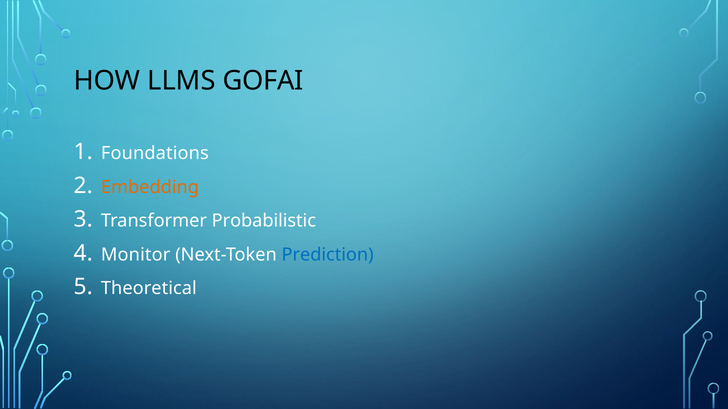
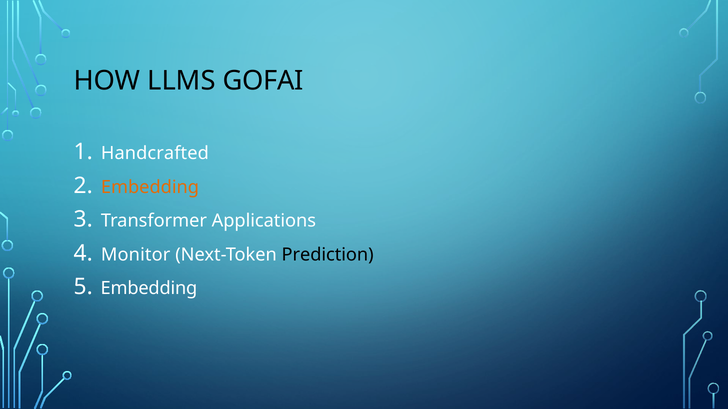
Foundations: Foundations -> Handcrafted
Probabilistic: Probabilistic -> Applications
Prediction colour: blue -> black
Theoretical at (149, 289): Theoretical -> Embedding
